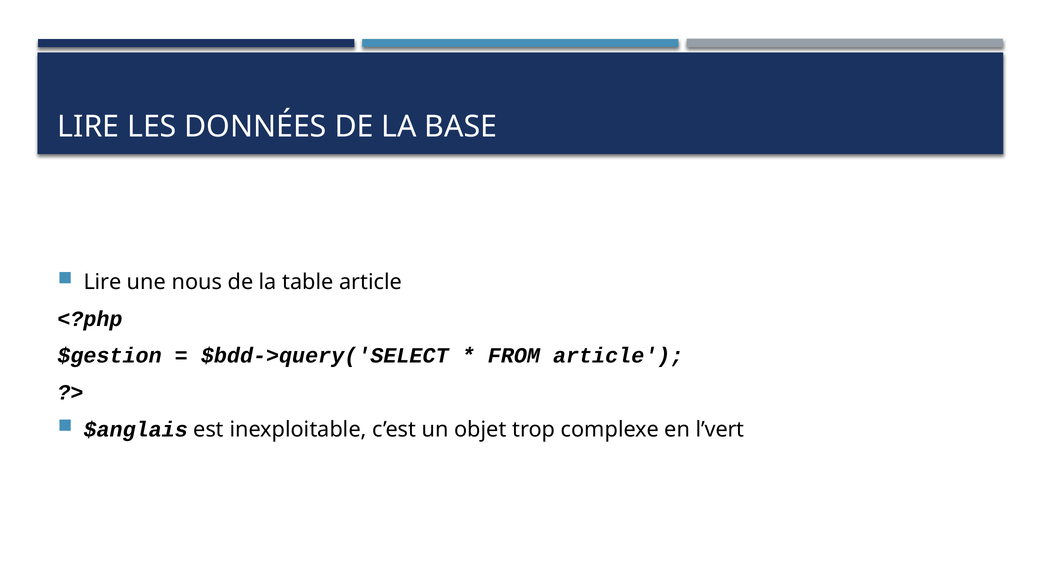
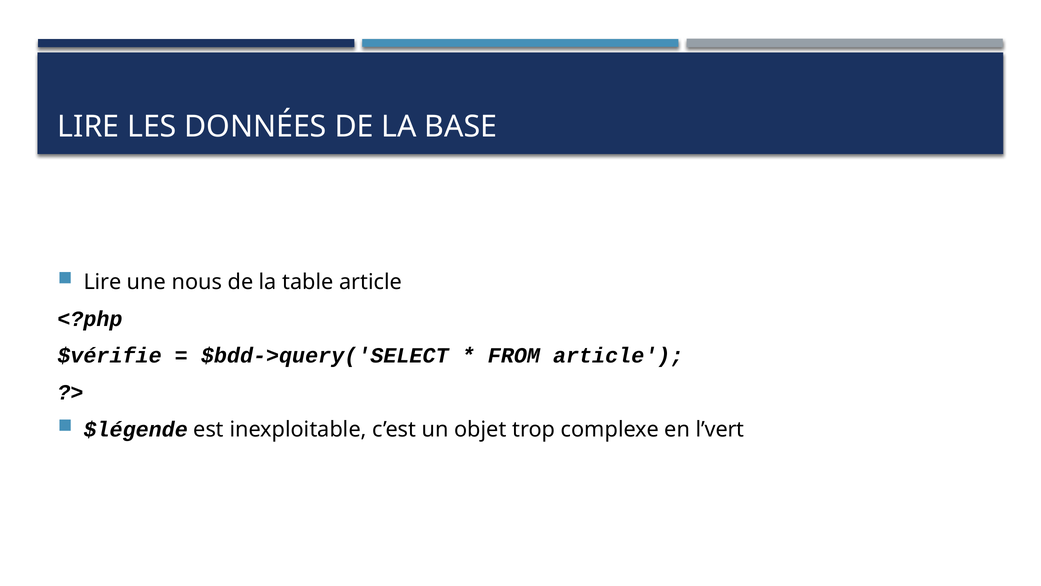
$gestion: $gestion -> $vérifie
$anglais: $anglais -> $légende
